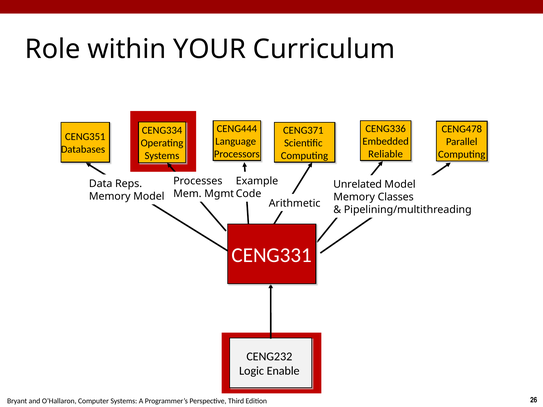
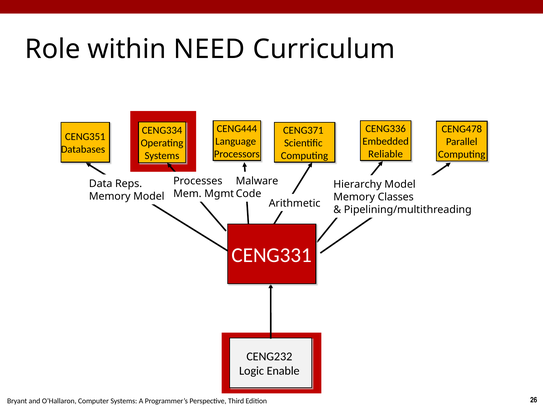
YOUR: YOUR -> NEED
Example: Example -> Malware
Unrelated: Unrelated -> Hierarchy
